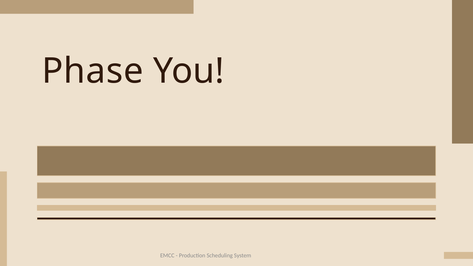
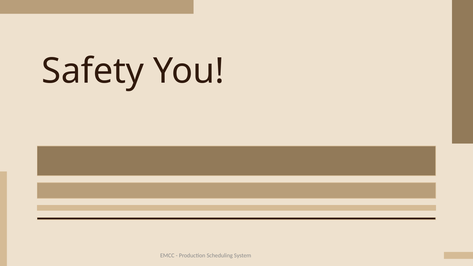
Phase: Phase -> Safety
